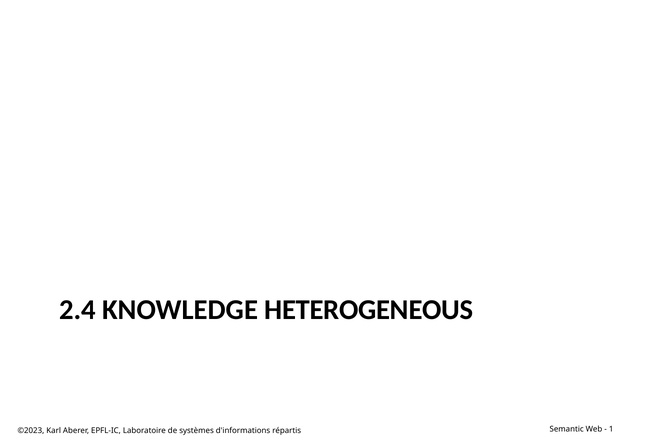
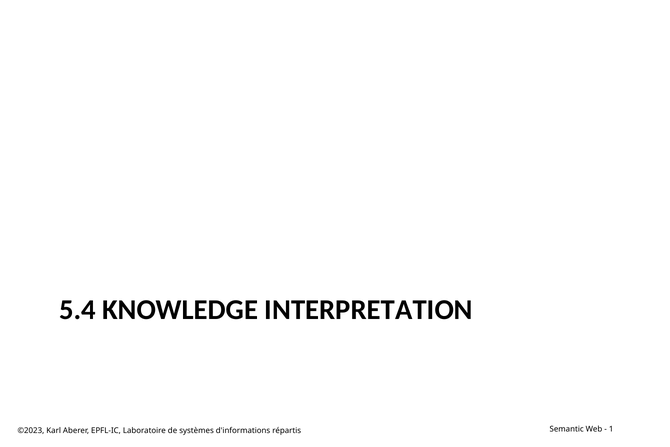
2.4: 2.4 -> 5.4
HETEROGENEOUS: HETEROGENEOUS -> INTERPRETATION
